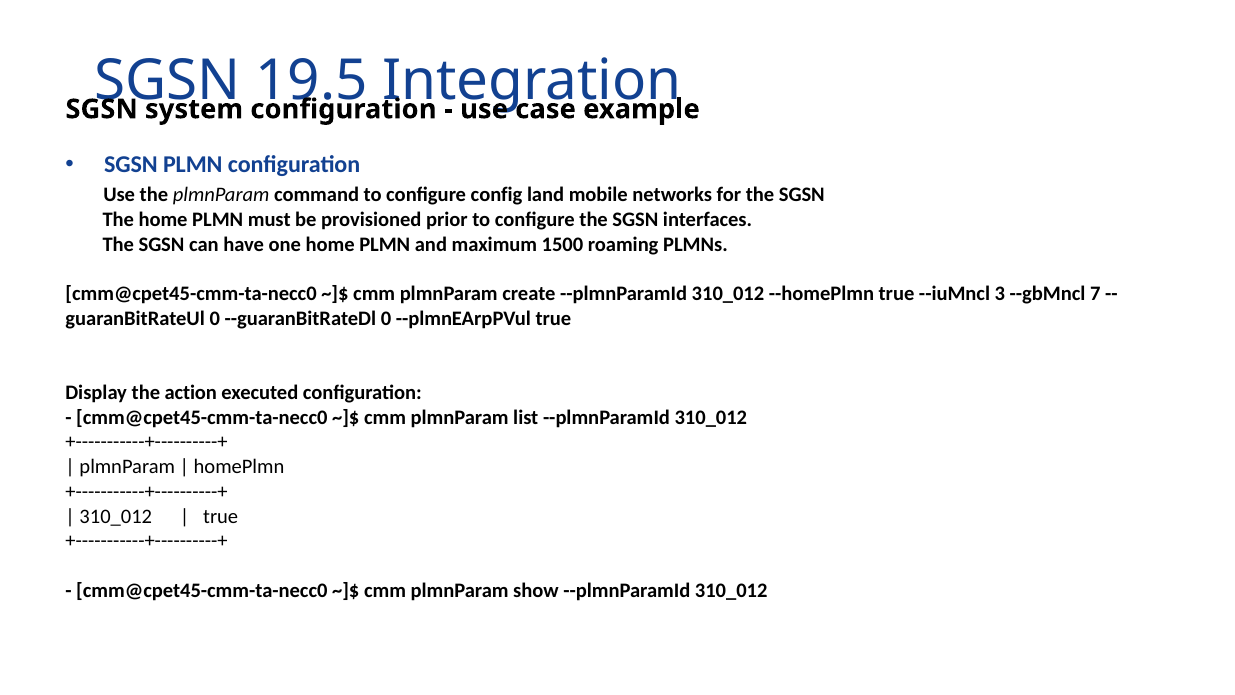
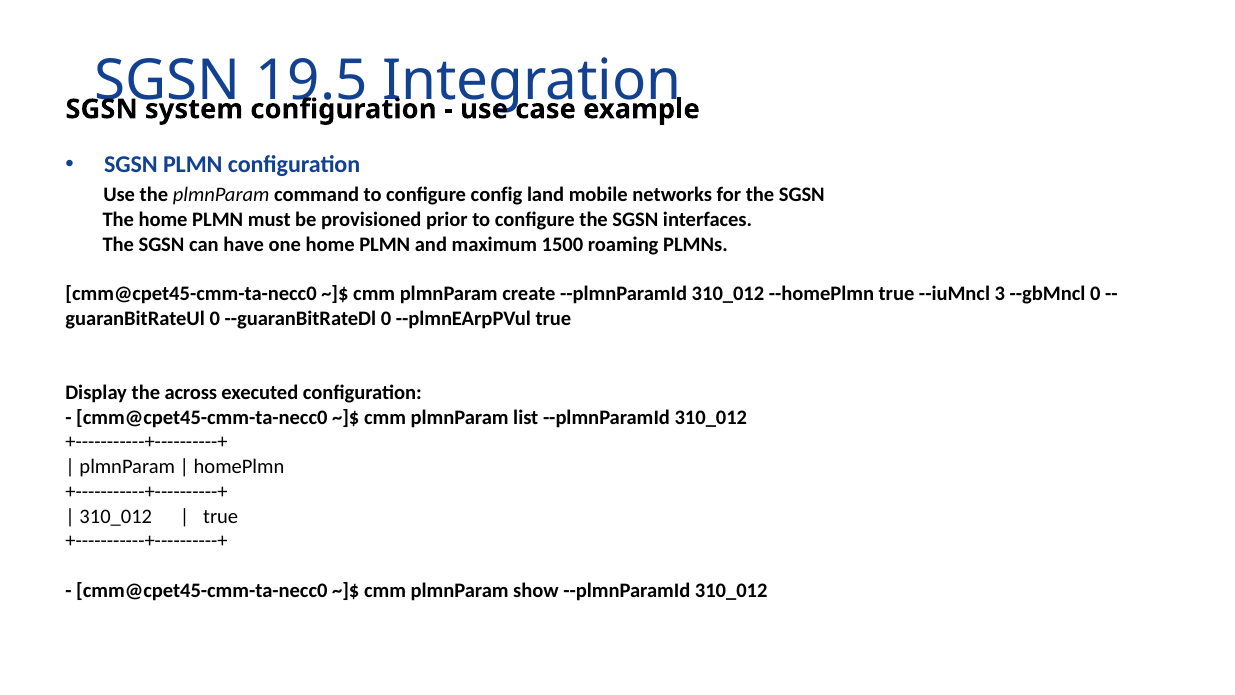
--gbMncl 7: 7 -> 0
action: action -> across
